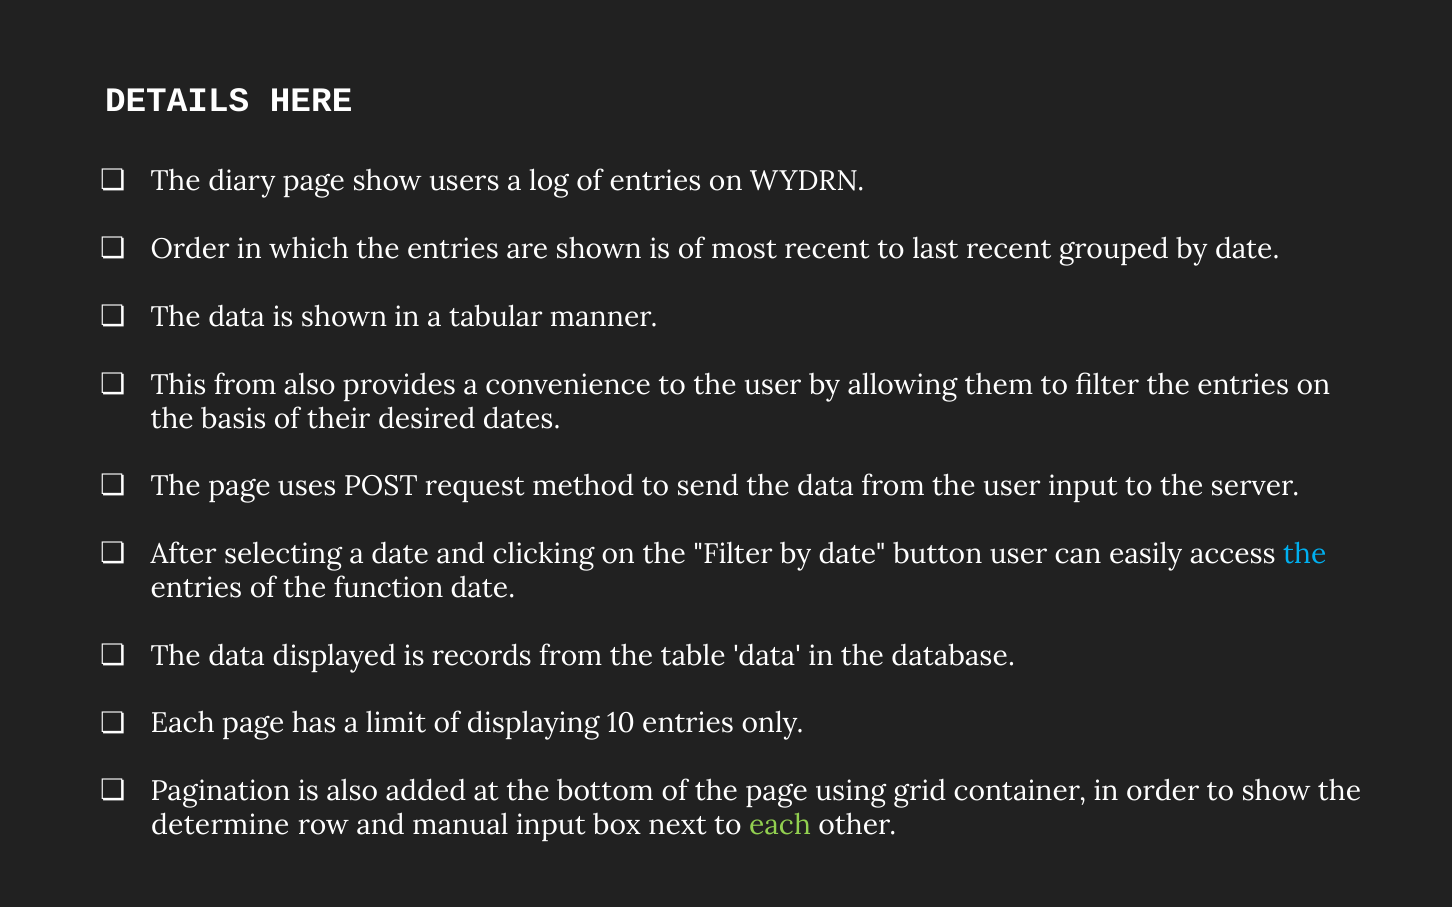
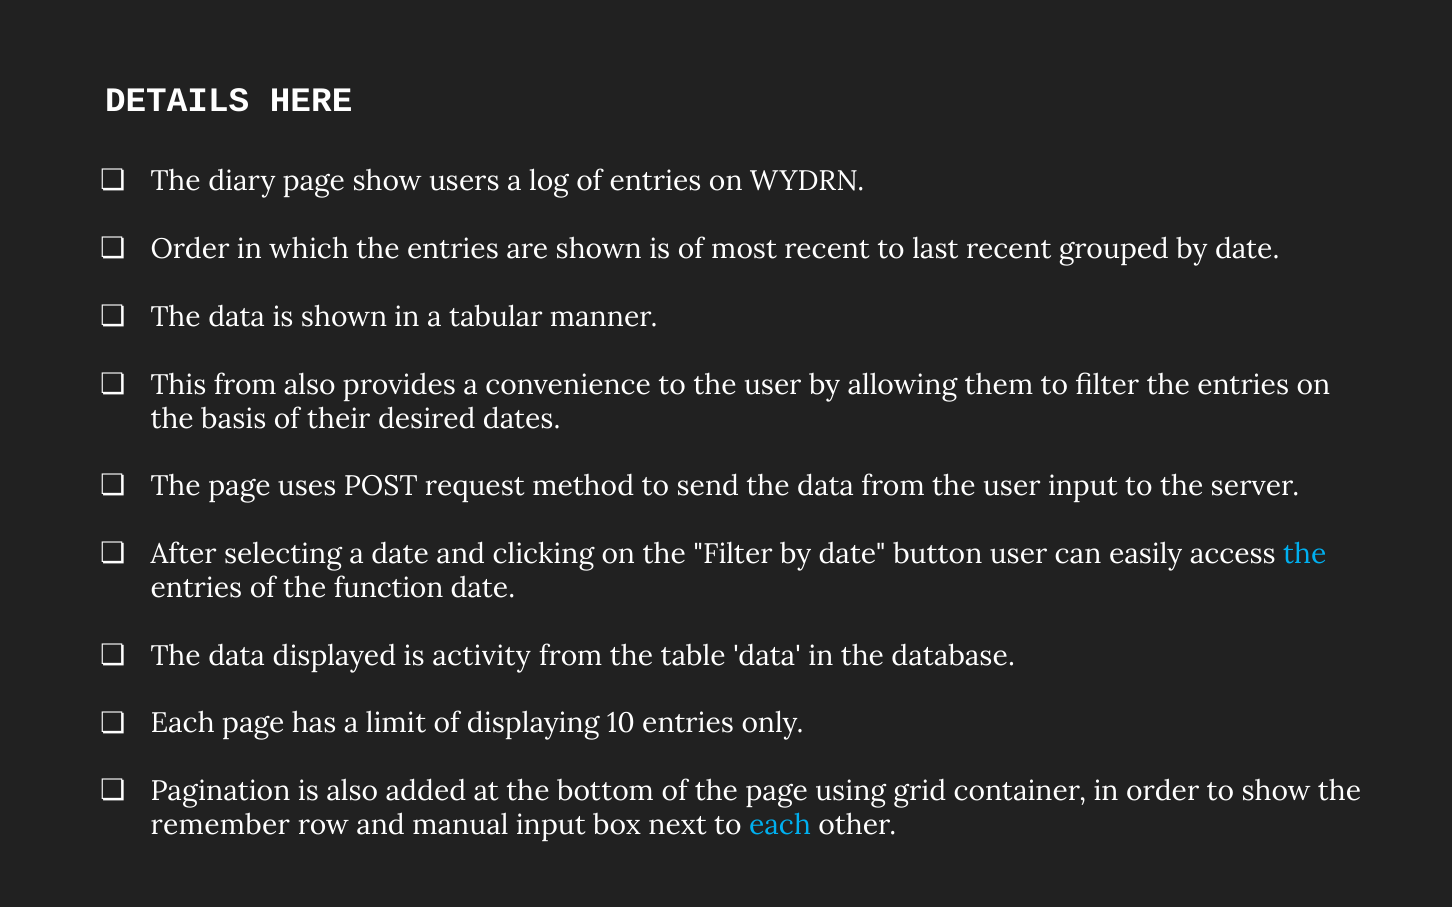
records: records -> activity
determine: determine -> remember
each at (780, 826) colour: light green -> light blue
